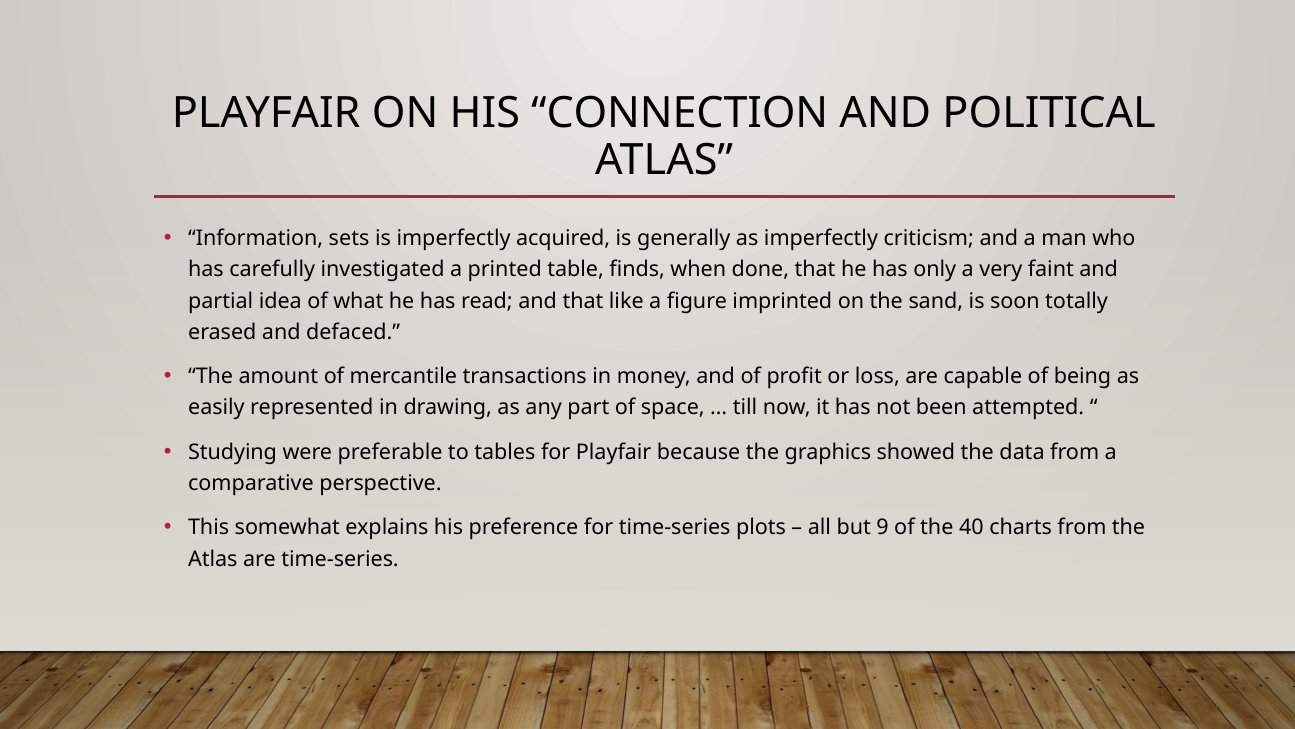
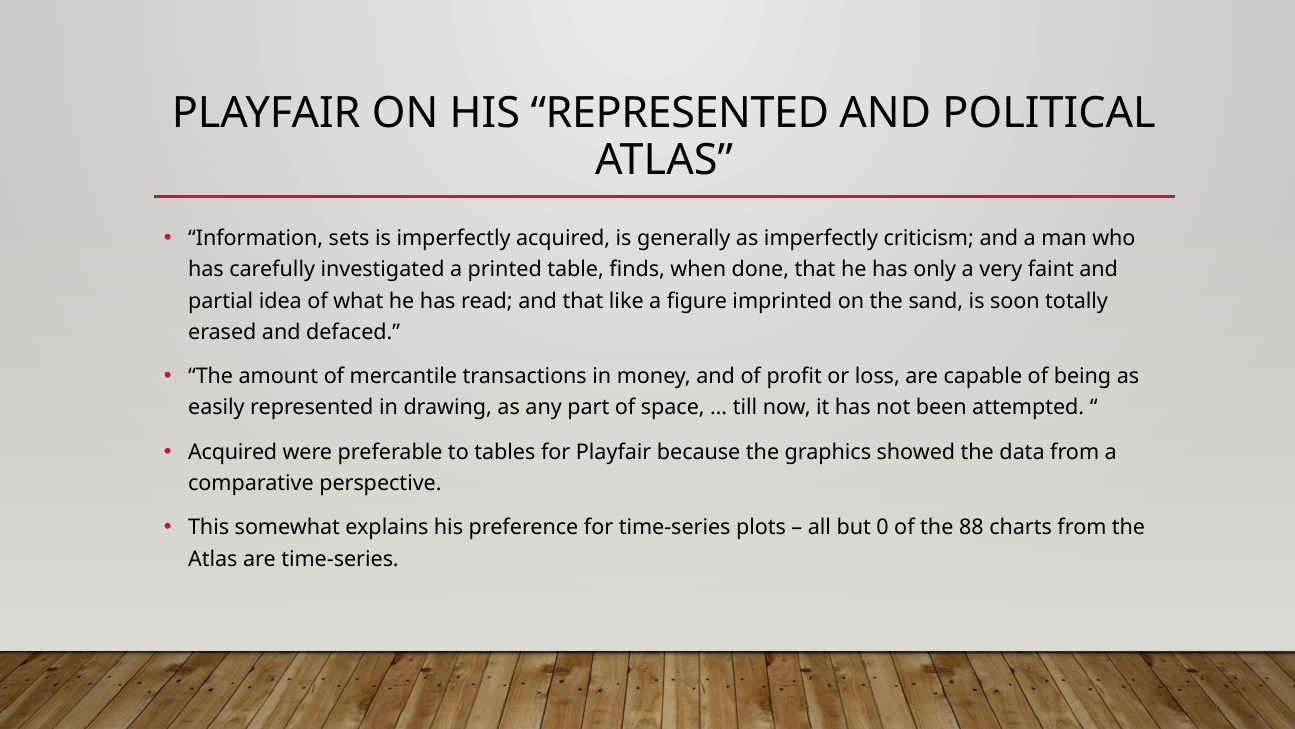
HIS CONNECTION: CONNECTION -> REPRESENTED
Studying at (233, 452): Studying -> Acquired
9: 9 -> 0
40: 40 -> 88
